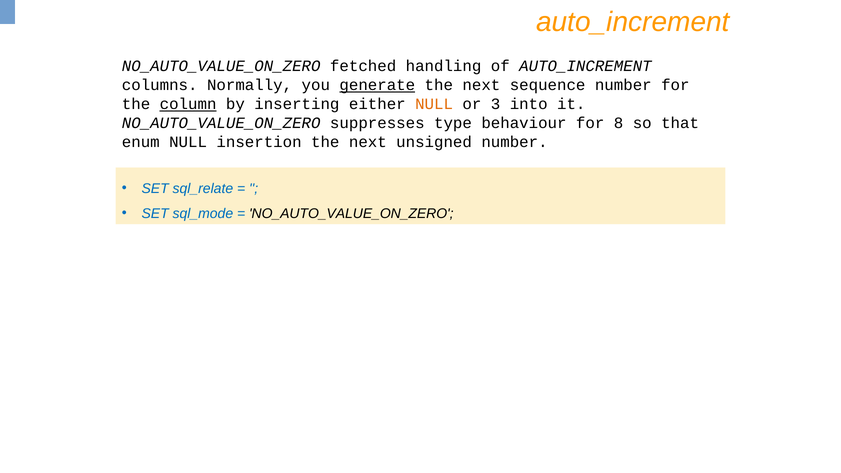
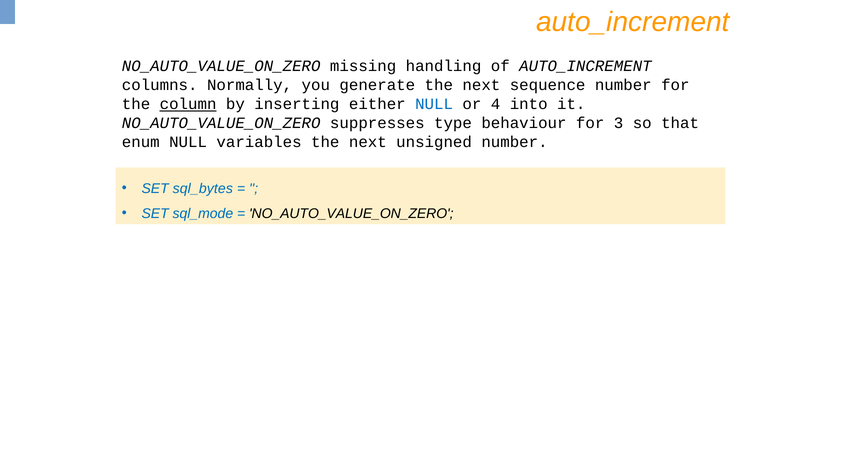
fetched: fetched -> missing
generate underline: present -> none
NULL at (434, 104) colour: orange -> blue
3: 3 -> 4
8: 8 -> 3
insertion: insertion -> variables
sql_relate: sql_relate -> sql_bytes
